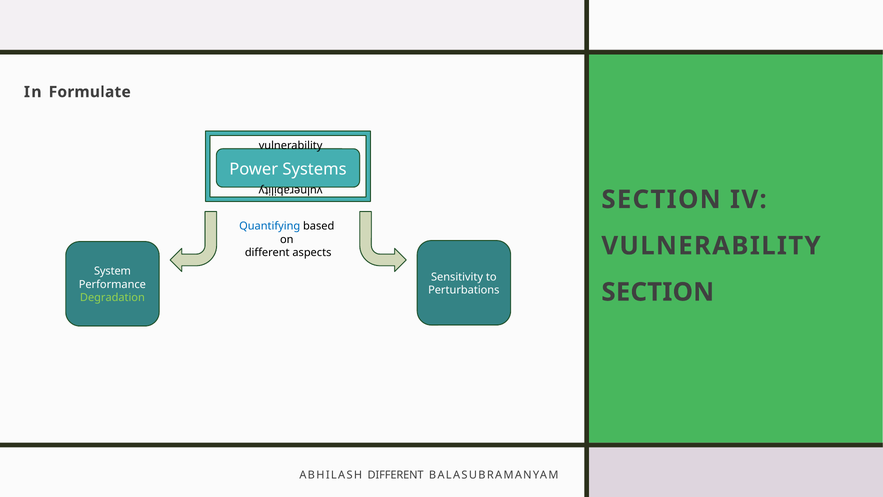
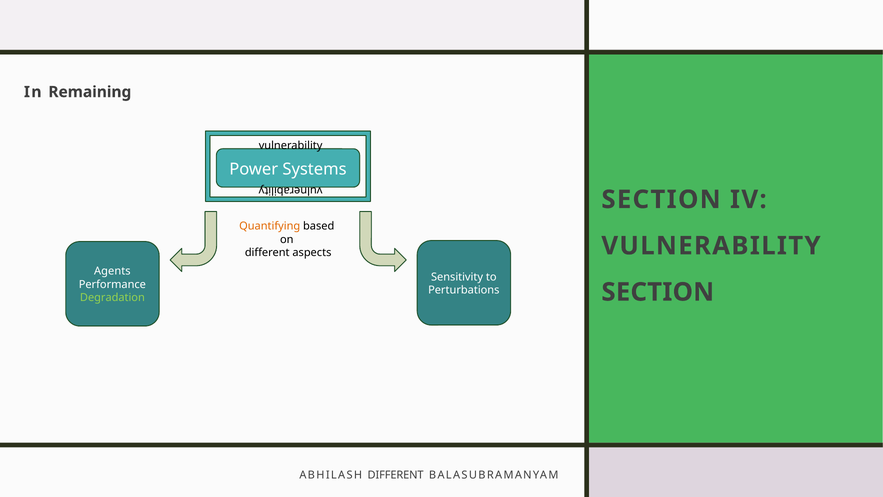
Formulate: Formulate -> Remaining
Quantifying colour: blue -> orange
System: System -> Agents
